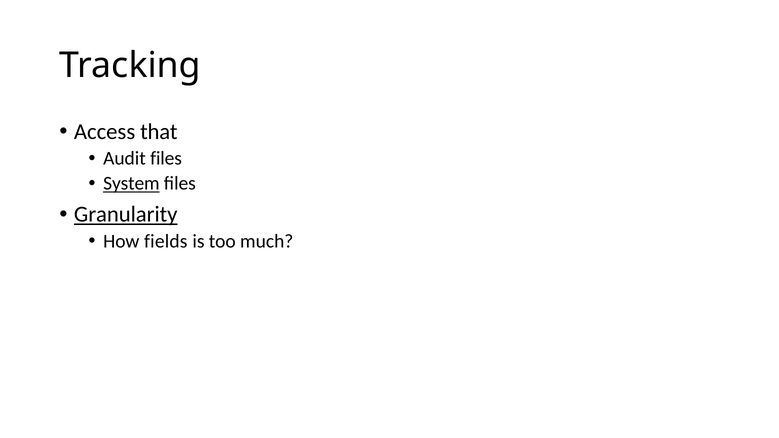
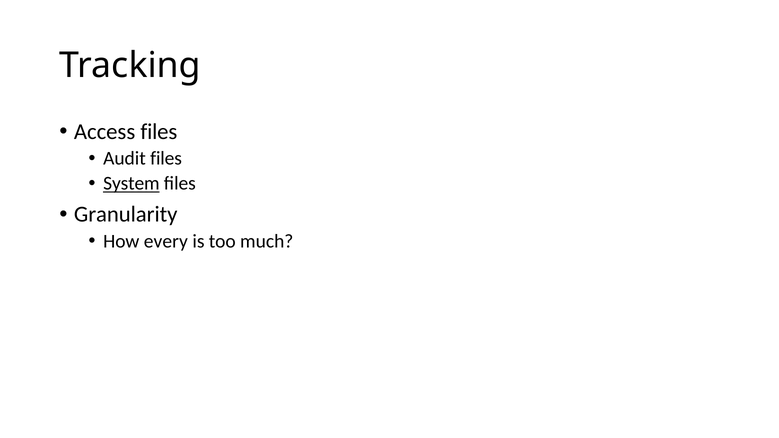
Access that: that -> files
Granularity underline: present -> none
fields: fields -> every
